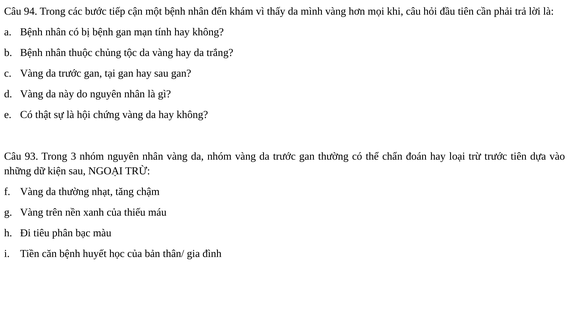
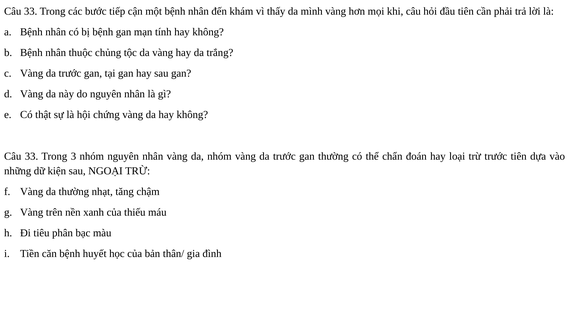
94 at (31, 11): 94 -> 33
93 at (31, 156): 93 -> 33
